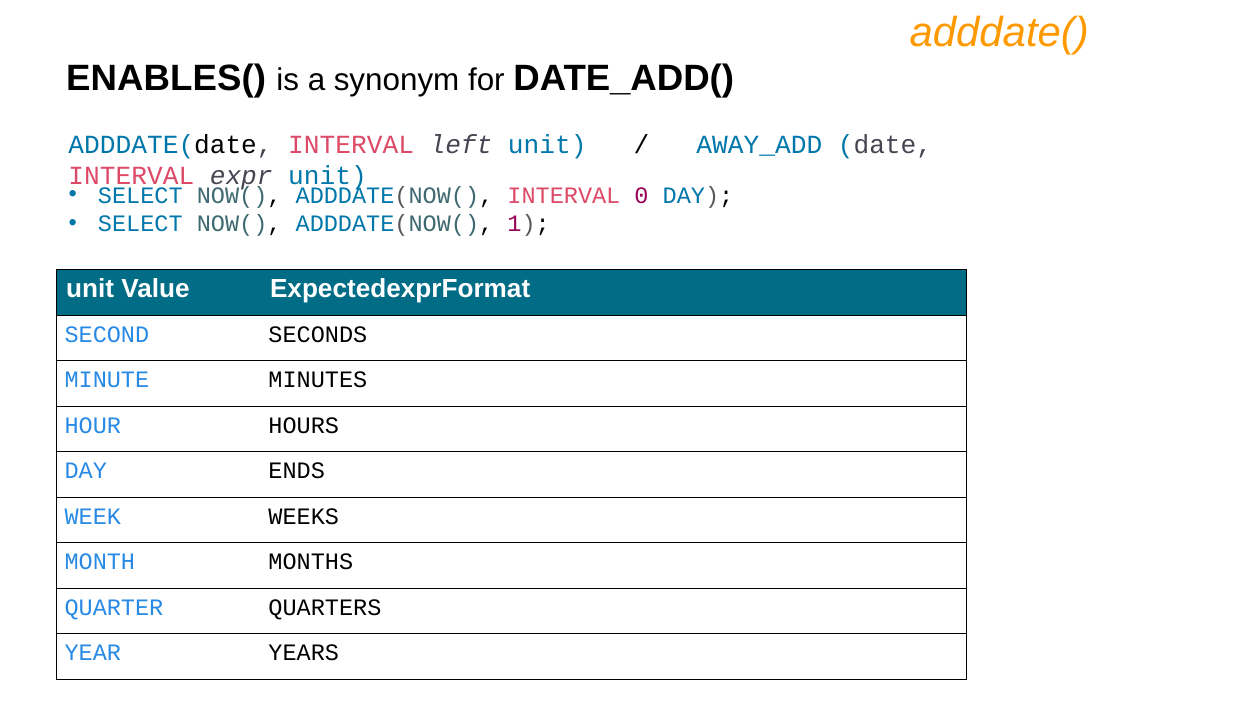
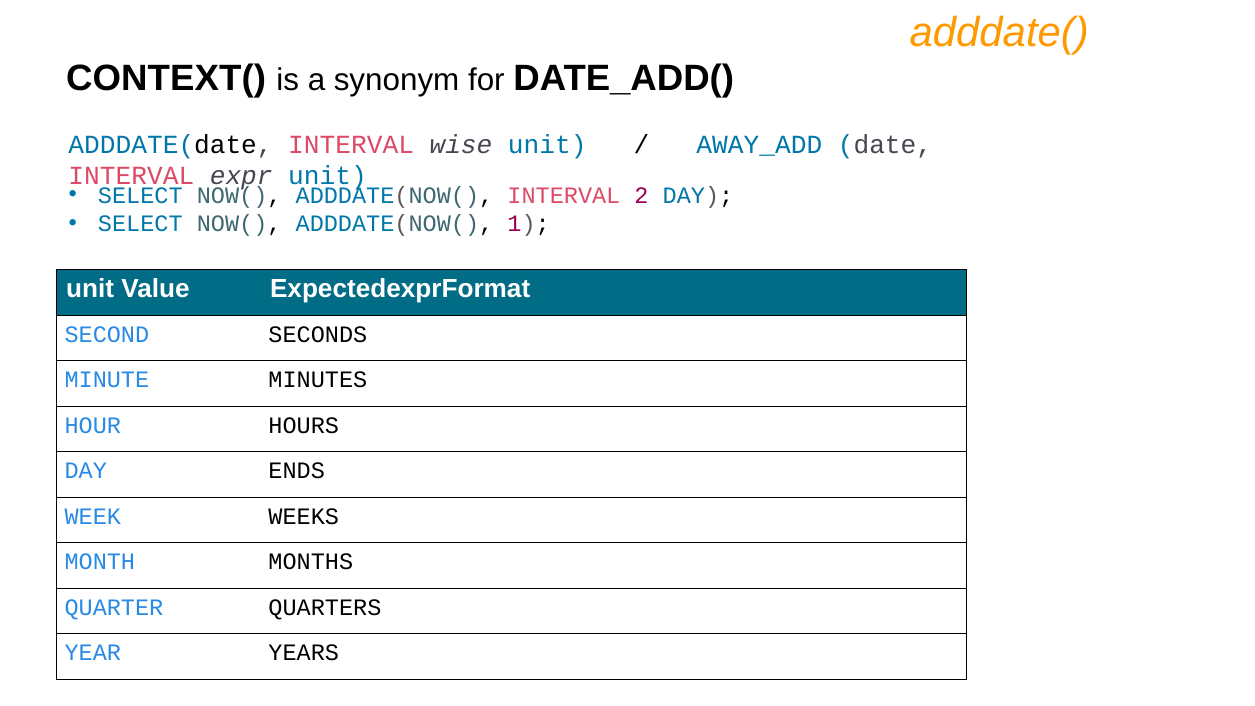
ENABLES(: ENABLES( -> CONTEXT(
left: left -> wise
0: 0 -> 2
